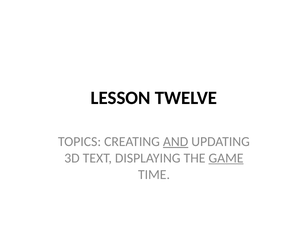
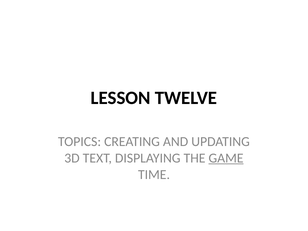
AND underline: present -> none
